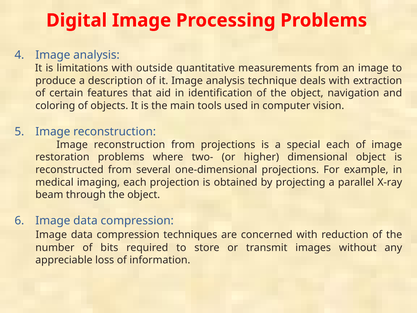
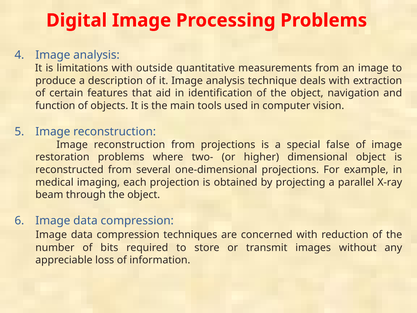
coloring: coloring -> function
special each: each -> false
